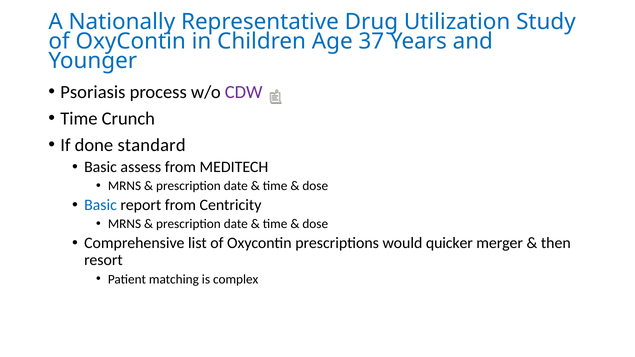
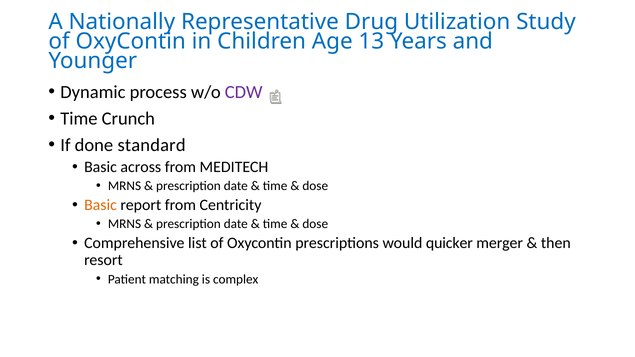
37: 37 -> 13
Psoriasis: Psoriasis -> Dynamic
assess: assess -> across
Basic at (101, 205) colour: blue -> orange
